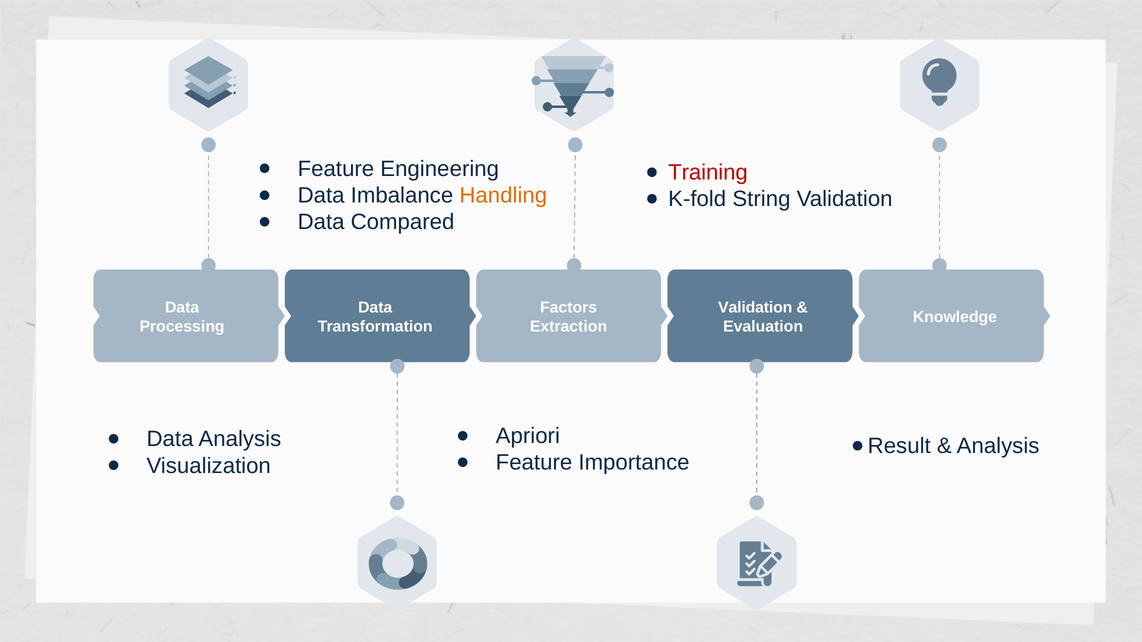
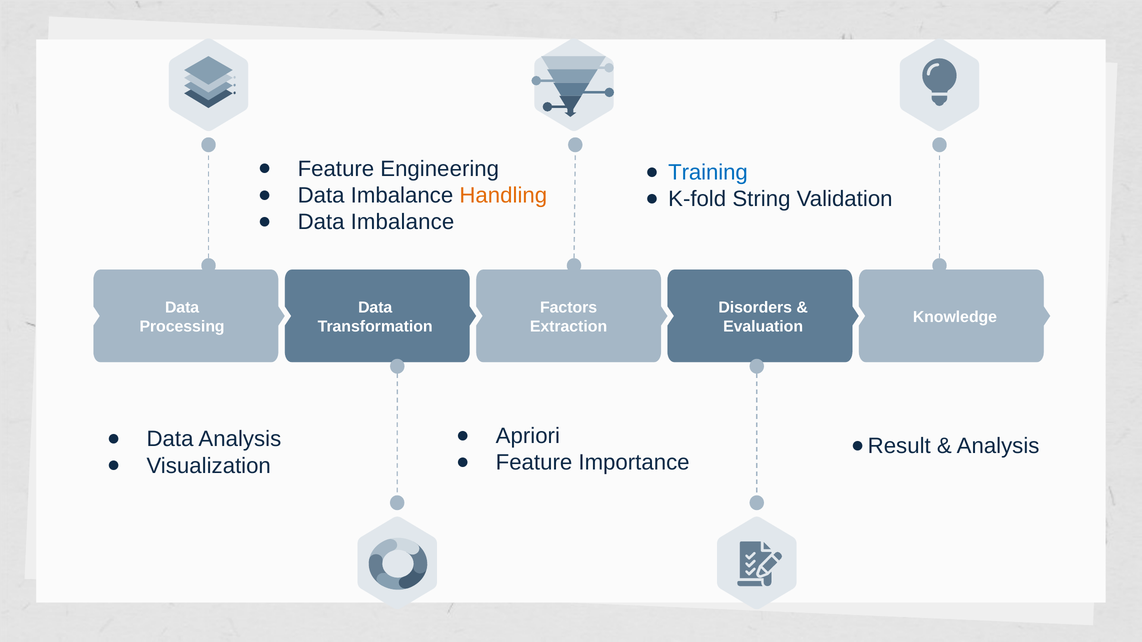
Training colour: red -> blue
Compared at (403, 222): Compared -> Imbalance
Validation at (755, 308): Validation -> Disorders
